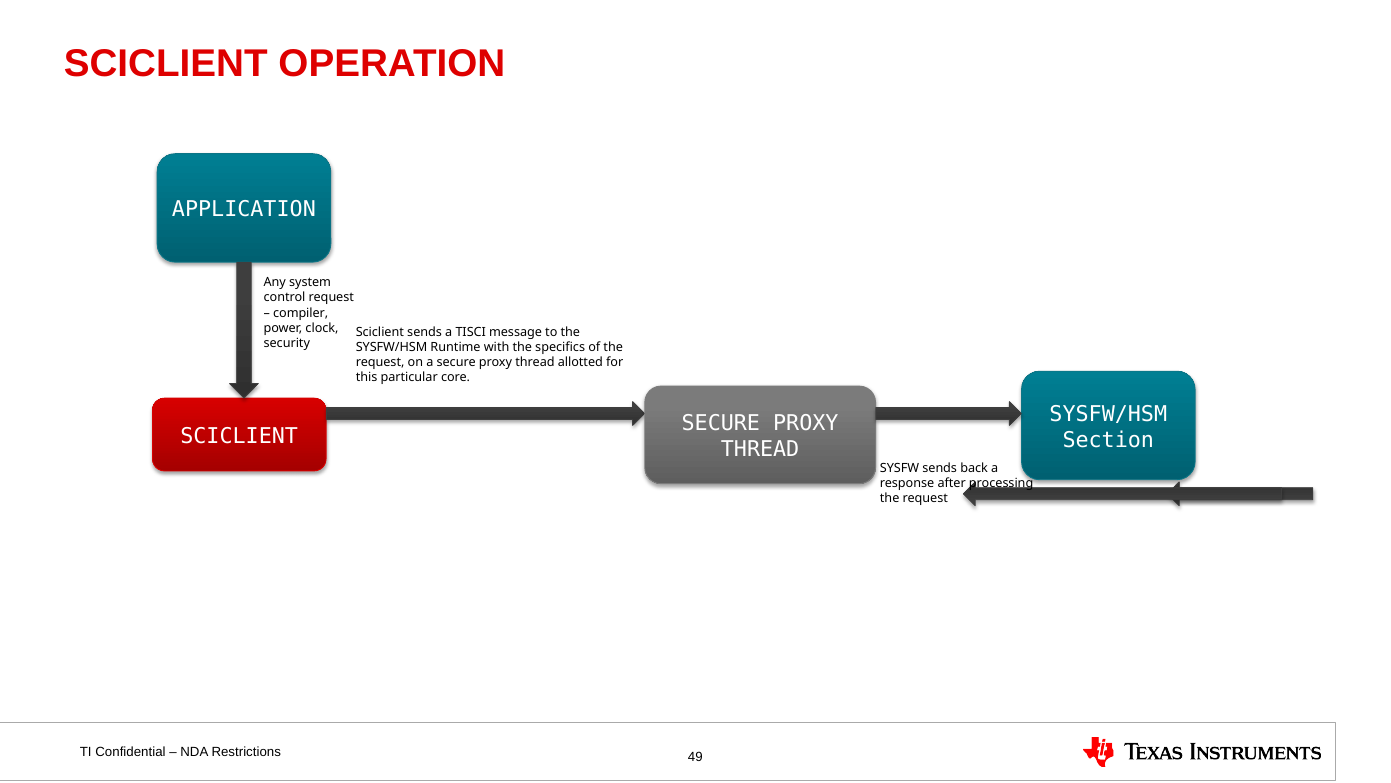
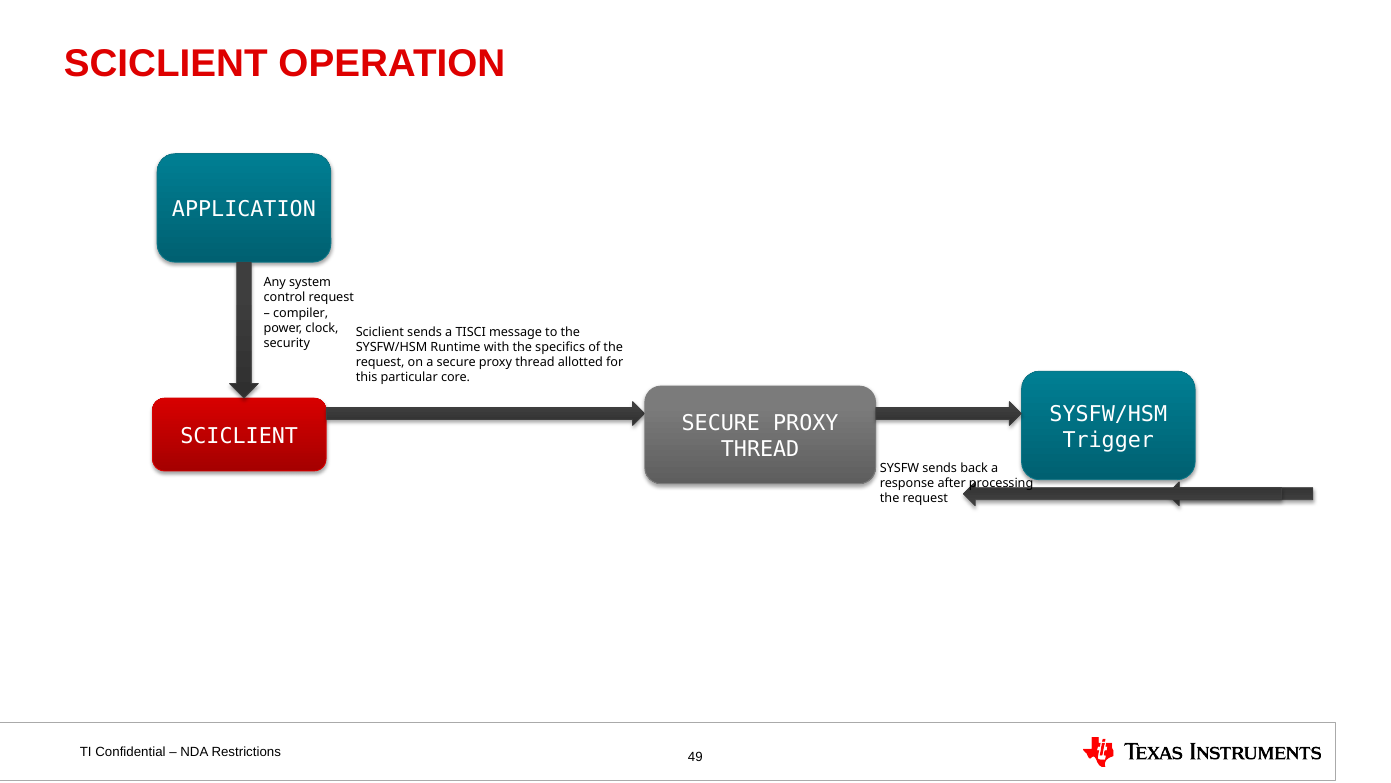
Section: Section -> Trigger
